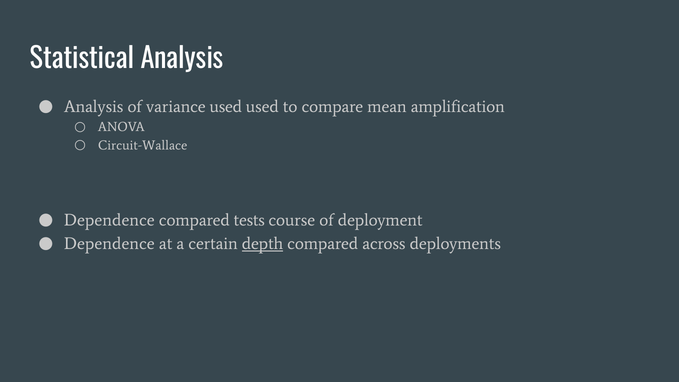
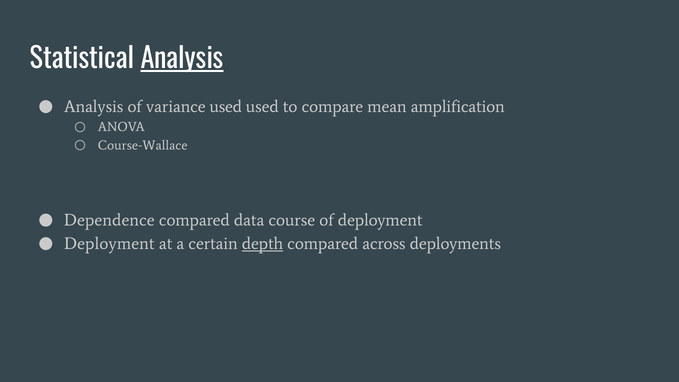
Analysis at (182, 59) underline: none -> present
Circuit-Wallace: Circuit-Wallace -> Course-Wallace
tests: tests -> data
Dependence at (109, 244): Dependence -> Deployment
